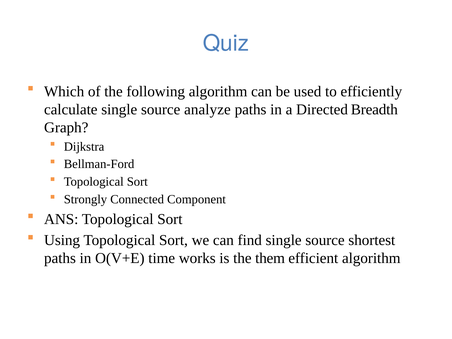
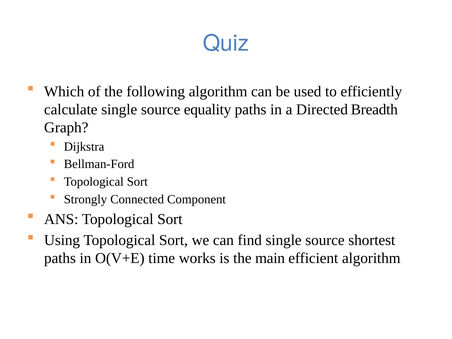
analyze: analyze -> equality
them: them -> main
